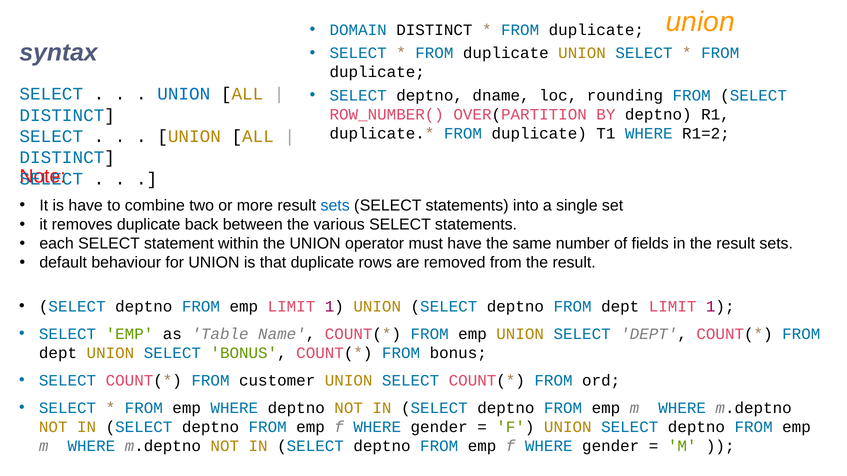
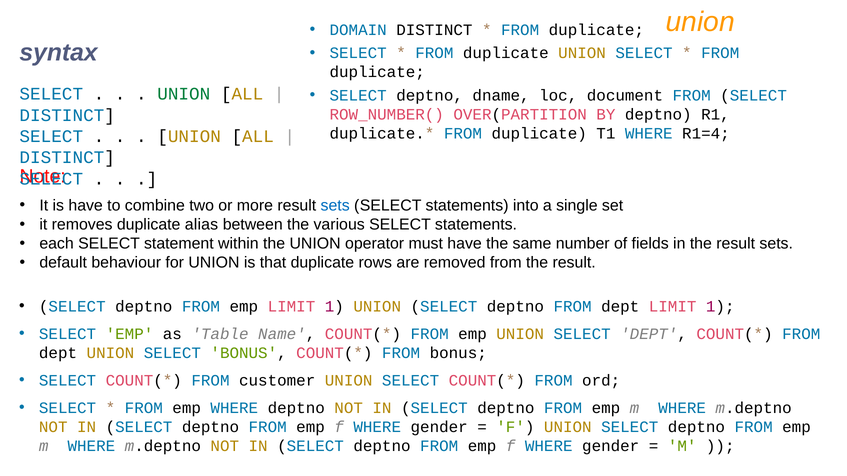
rounding: rounding -> document
UNION at (184, 94) colour: blue -> green
R1=2: R1=2 -> R1=4
back: back -> alias
